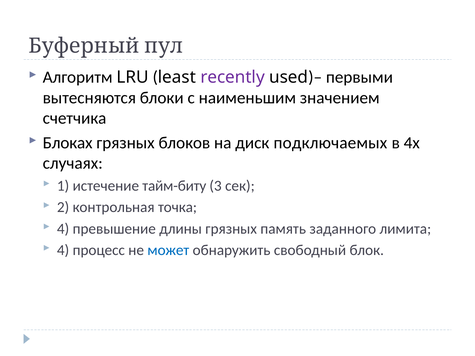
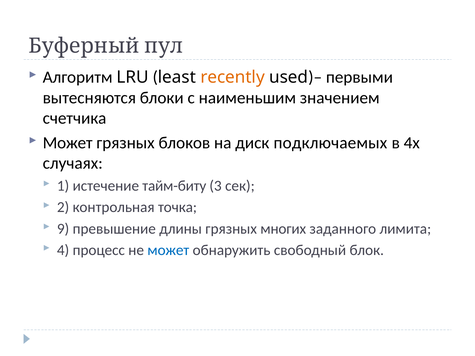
recently colour: purple -> orange
Блоках at (68, 143): Блоках -> Может
4 at (63, 229): 4 -> 9
память: память -> многих
